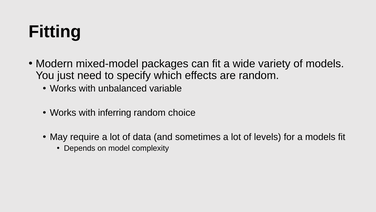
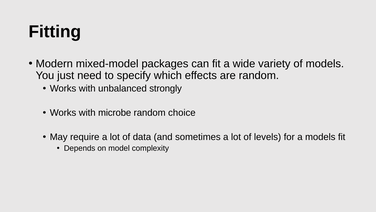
variable: variable -> strongly
inferring: inferring -> microbe
